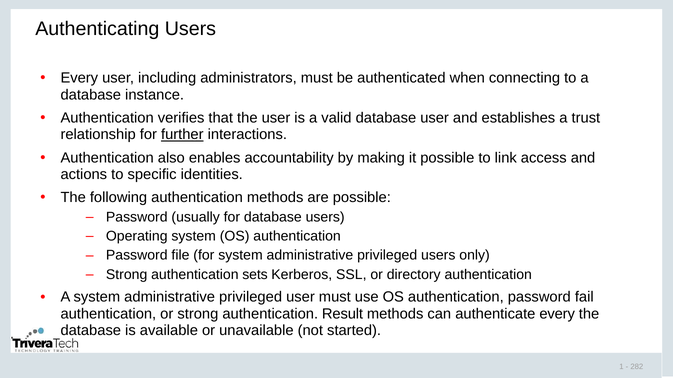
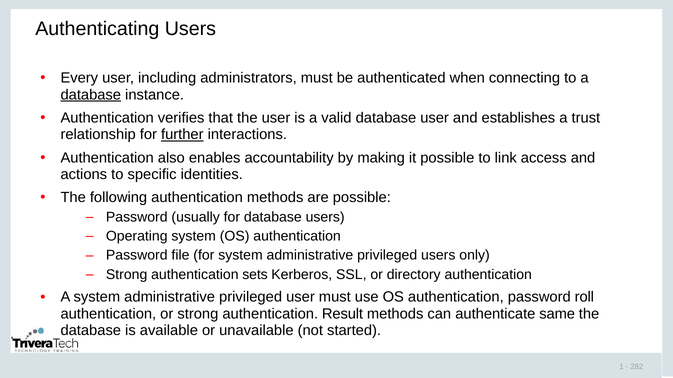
database at (91, 95) underline: none -> present
fail: fail -> roll
authenticate every: every -> same
